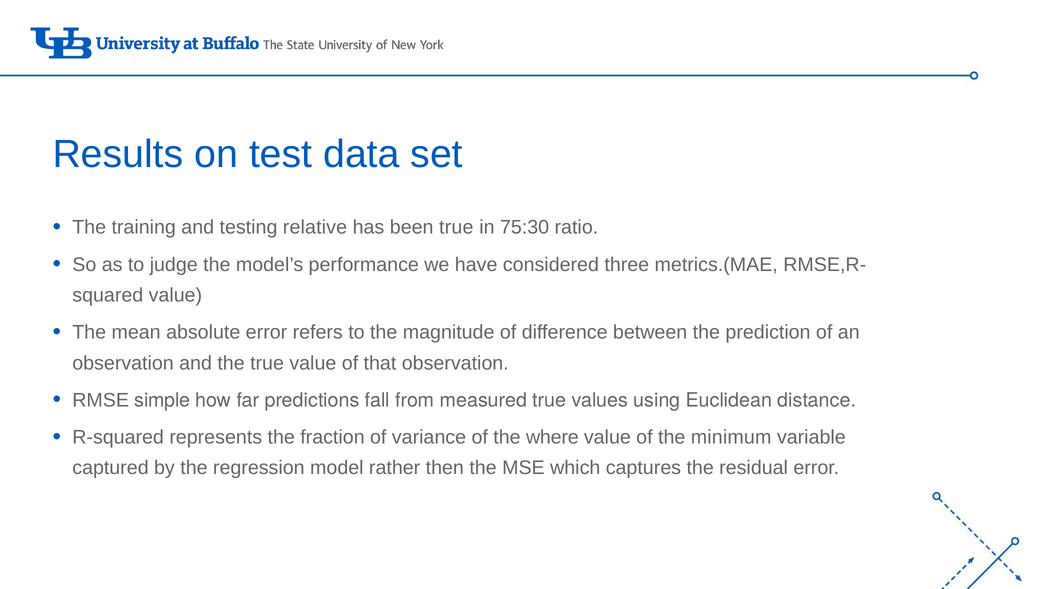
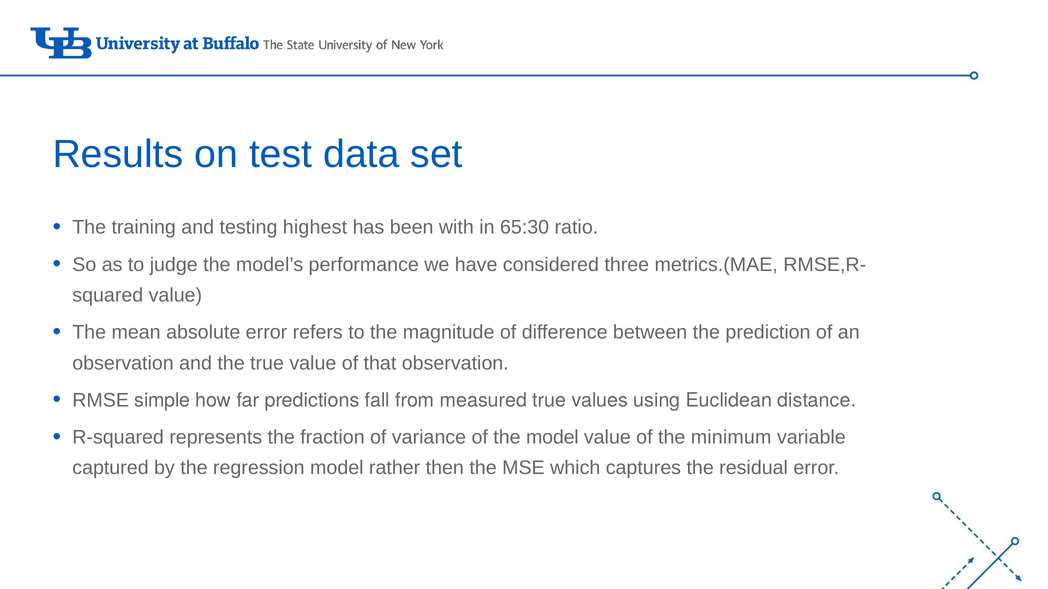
relative: relative -> highest
been true: true -> with
75:30: 75:30 -> 65:30
the where: where -> model
